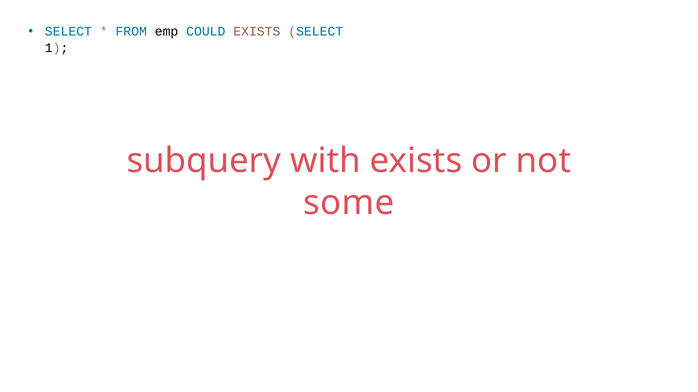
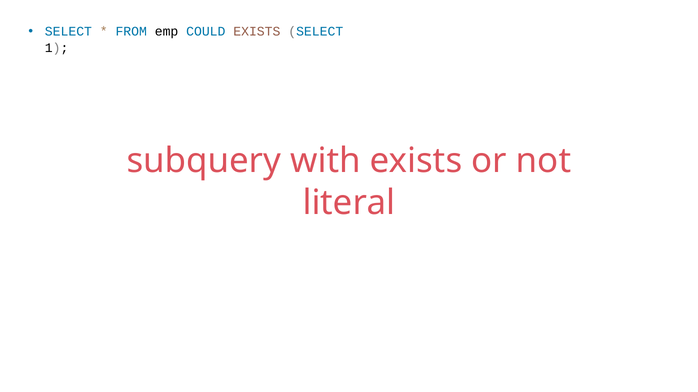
some: some -> literal
